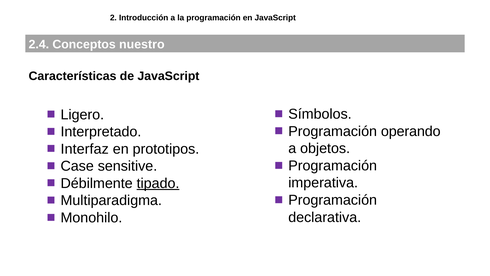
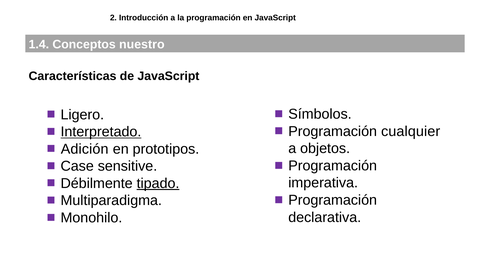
2.4: 2.4 -> 1.4
operando: operando -> cualquier
Interpretado underline: none -> present
Interfaz: Interfaz -> Adición
